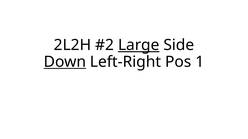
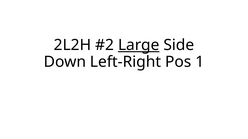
Down underline: present -> none
